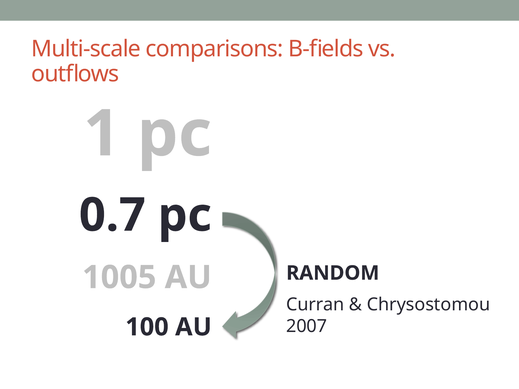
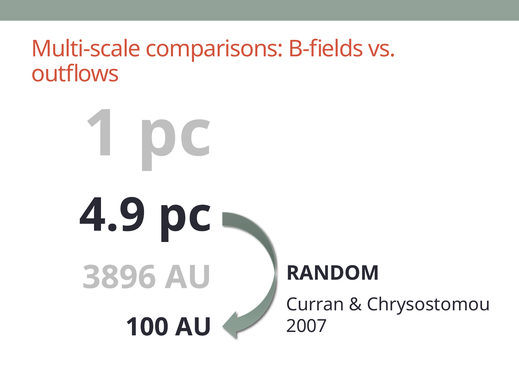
0.7: 0.7 -> 4.9
1005: 1005 -> 3896
